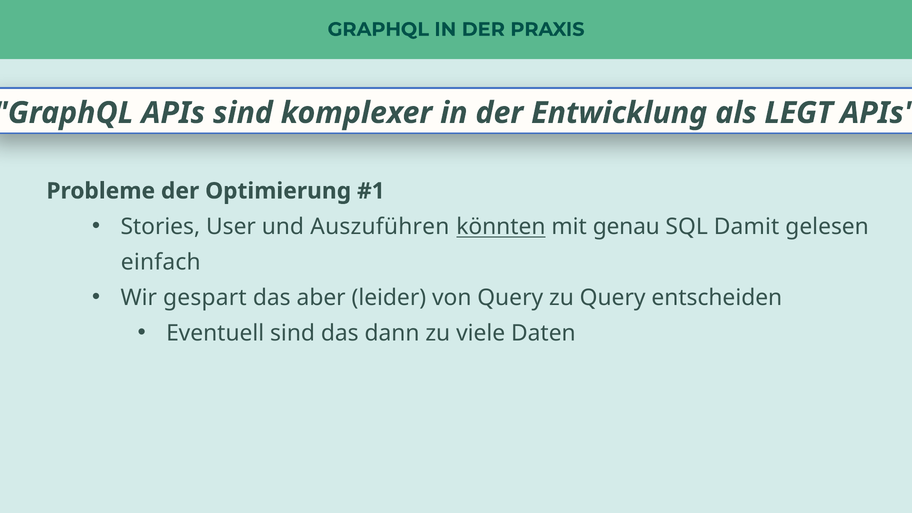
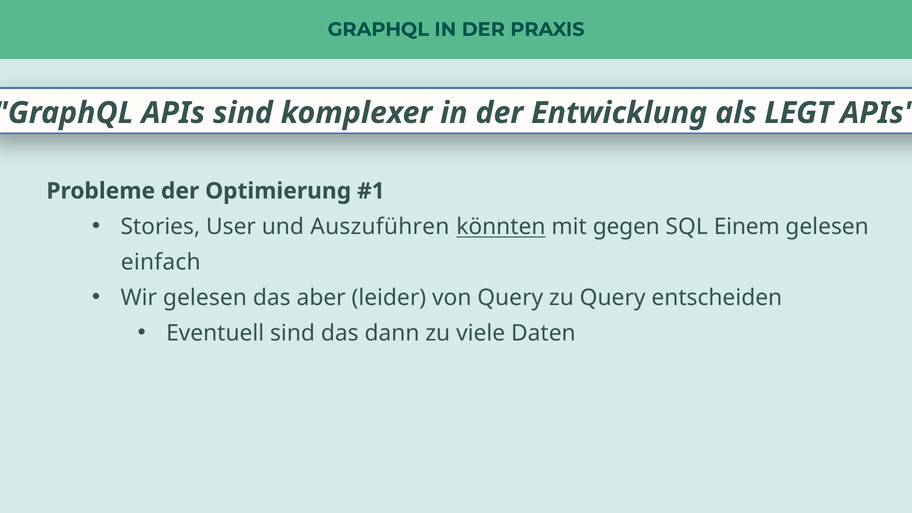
genau: genau -> gegen
Damit: Damit -> Einem
Wir gespart: gespart -> gelesen
